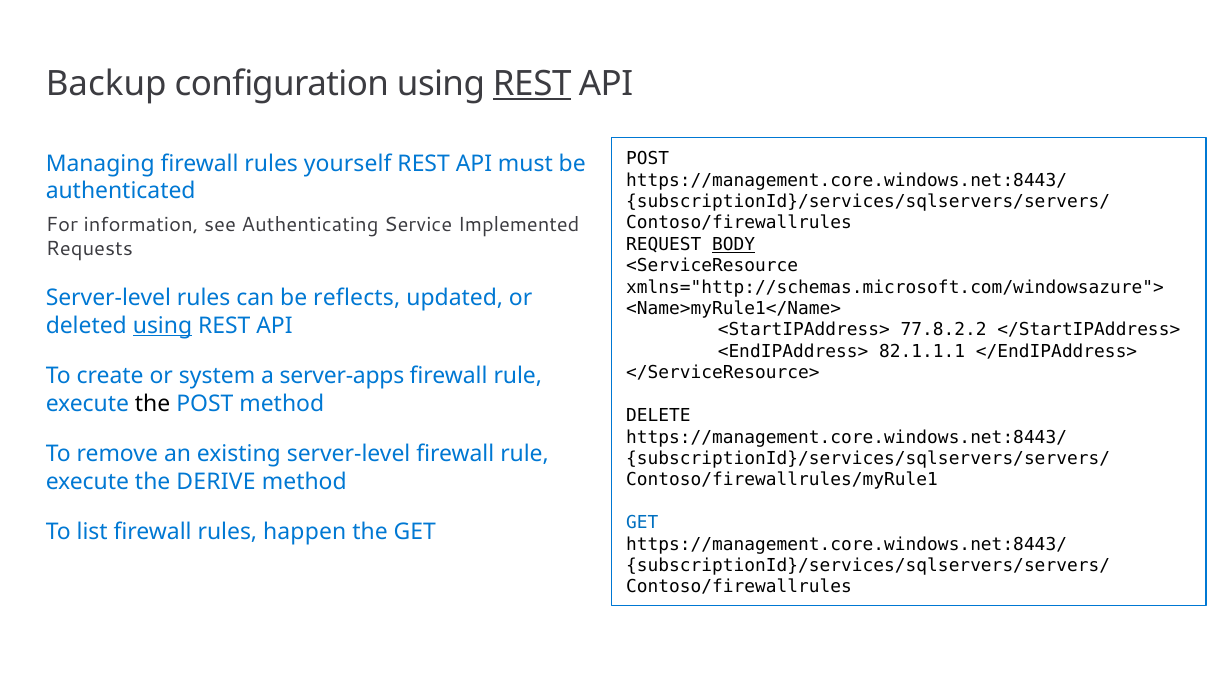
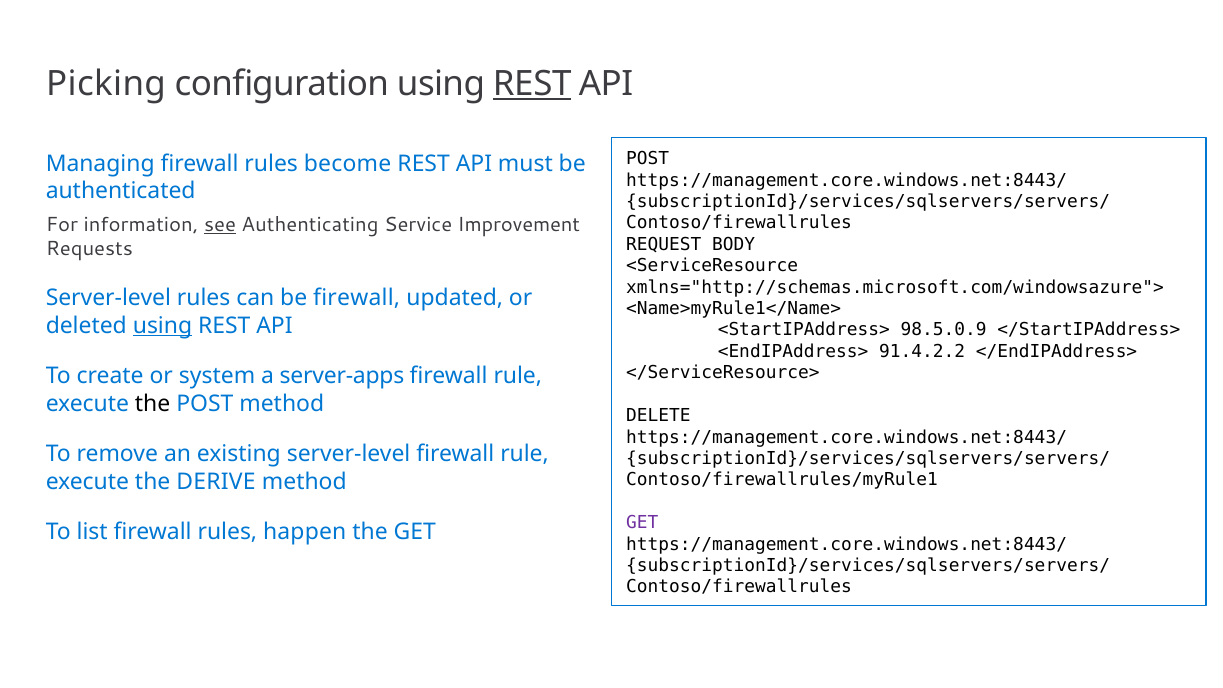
Backup: Backup -> Picking
yourself: yourself -> become
see underline: none -> present
Implemented: Implemented -> Improvement
BODY underline: present -> none
be reflects: reflects -> firewall
77.8.2.2: 77.8.2.2 -> 98.5.0.9
82.1.1.1: 82.1.1.1 -> 91.4.2.2
GET at (642, 523) colour: blue -> purple
